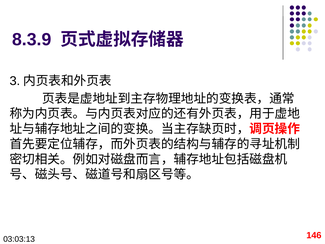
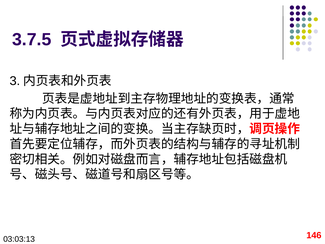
8.3.9: 8.3.9 -> 3.7.5
